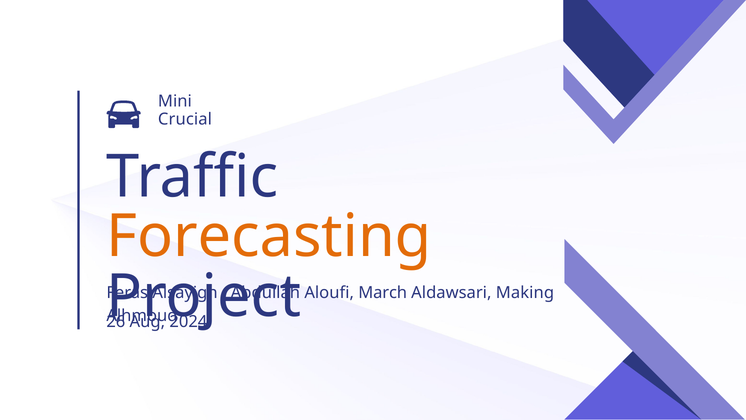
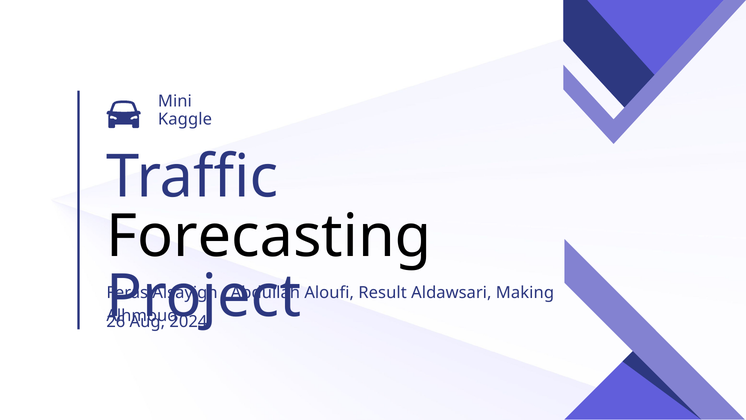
Crucial: Crucial -> Kaggle
Forecasting colour: orange -> black
March: March -> Result
